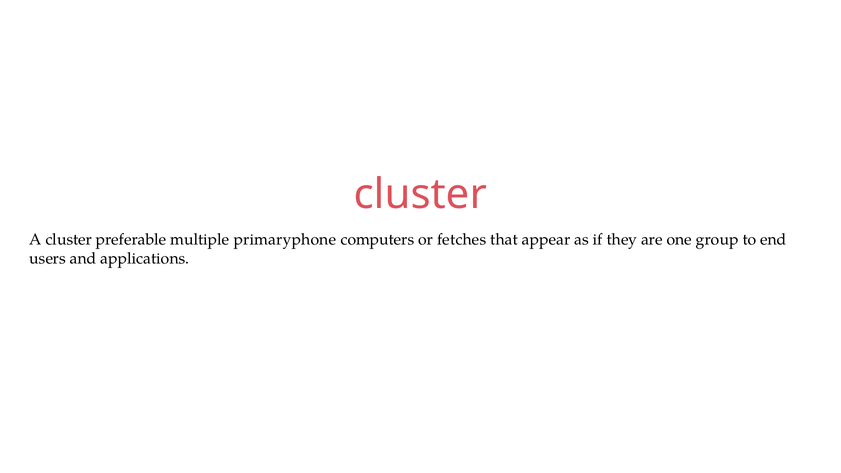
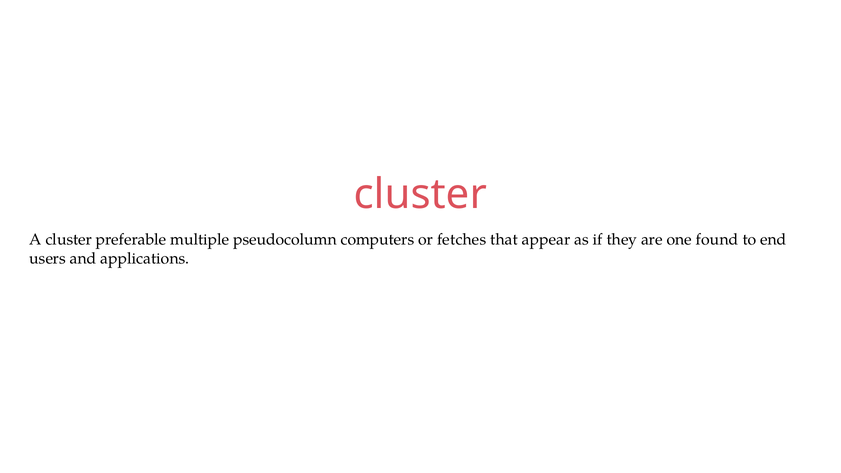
primaryphone: primaryphone -> pseudocolumn
group: group -> found
